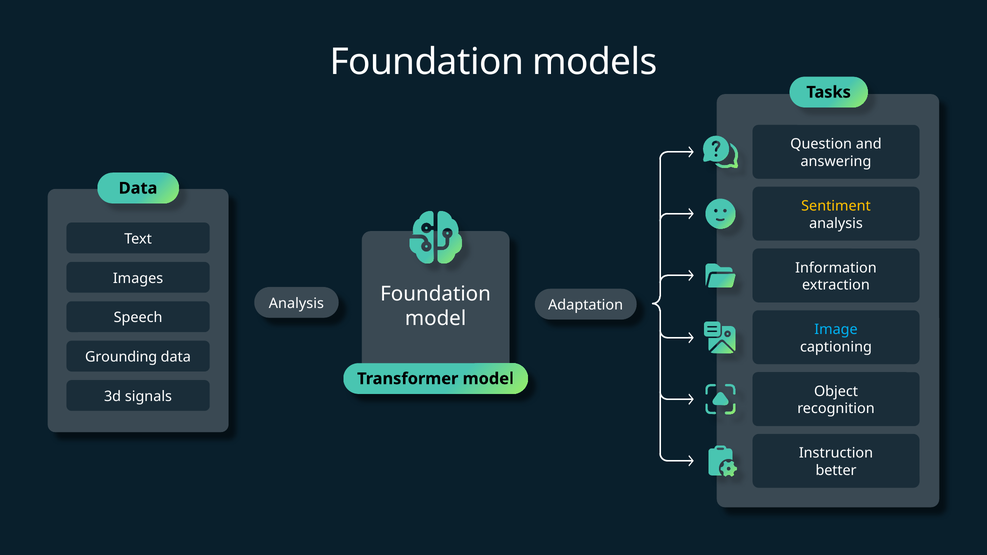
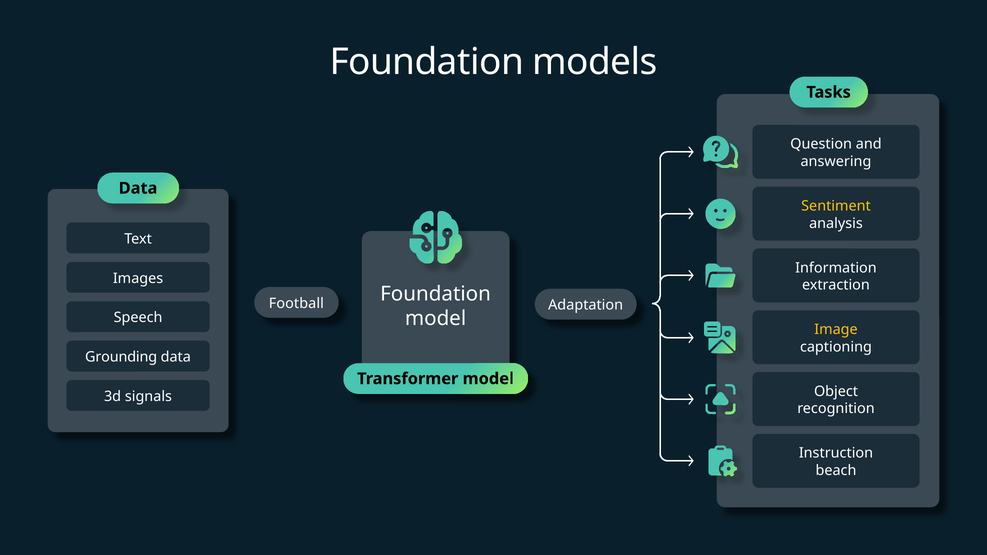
Analysis at (296, 303): Analysis -> Football
Image colour: light blue -> yellow
better: better -> beach
